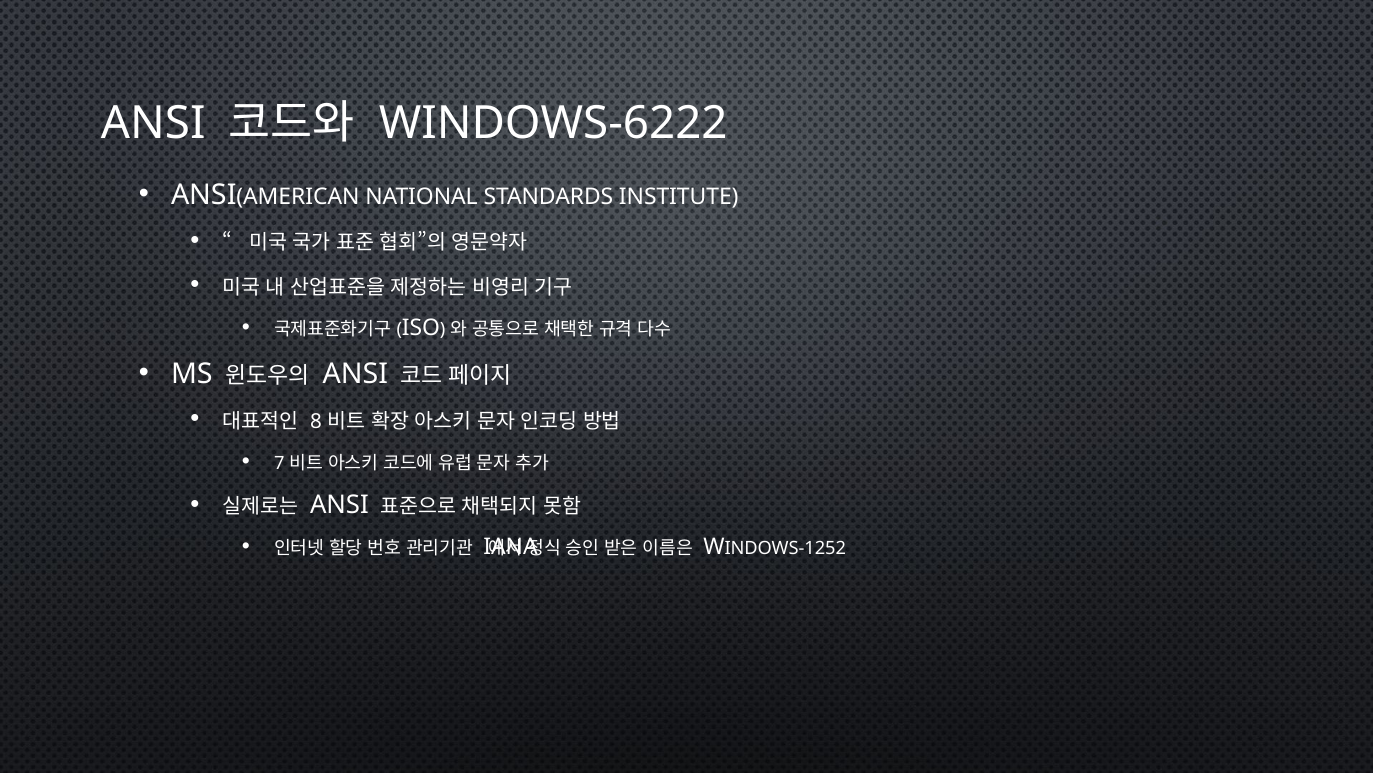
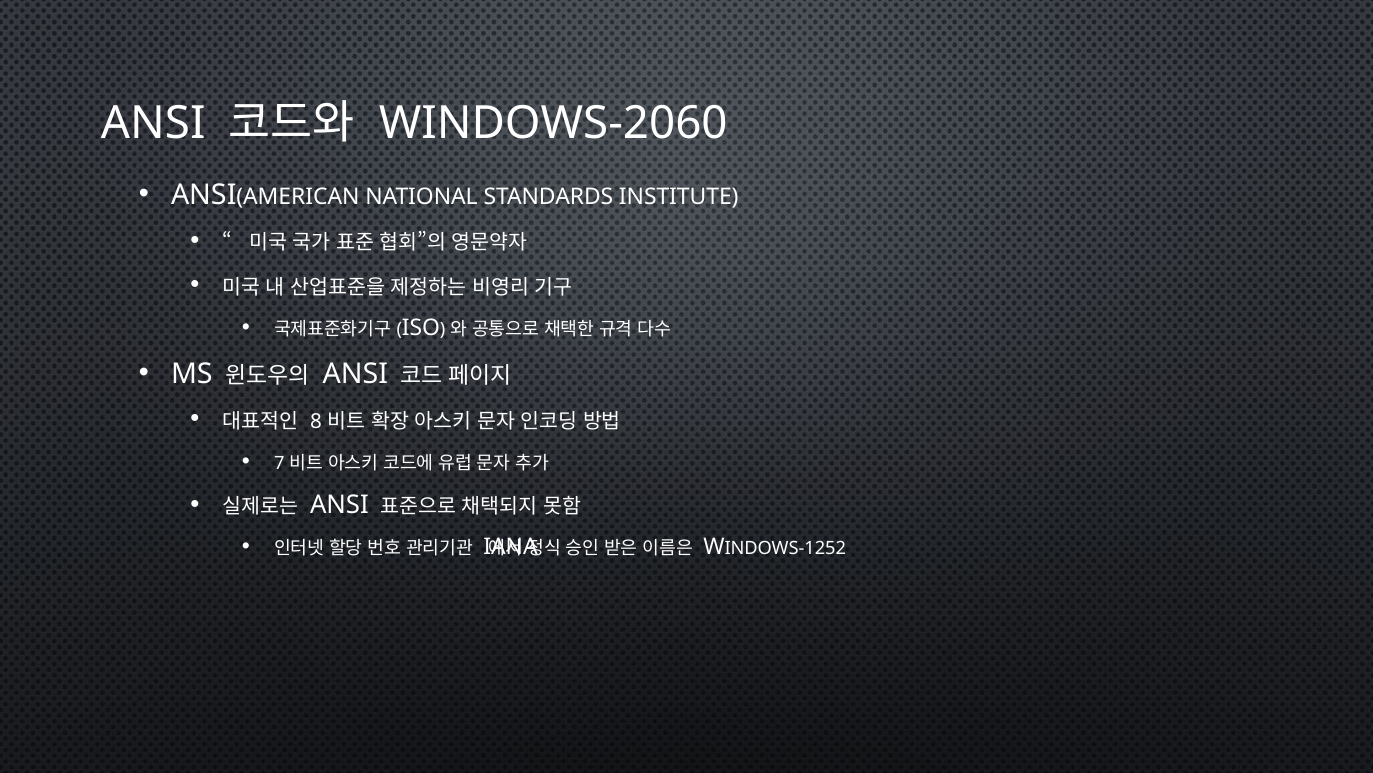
WINDOWS-6222: WINDOWS-6222 -> WINDOWS-2060
